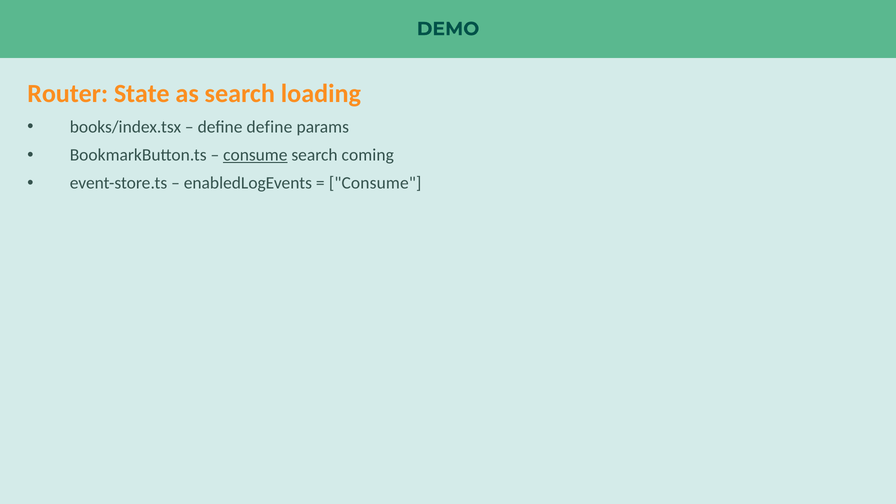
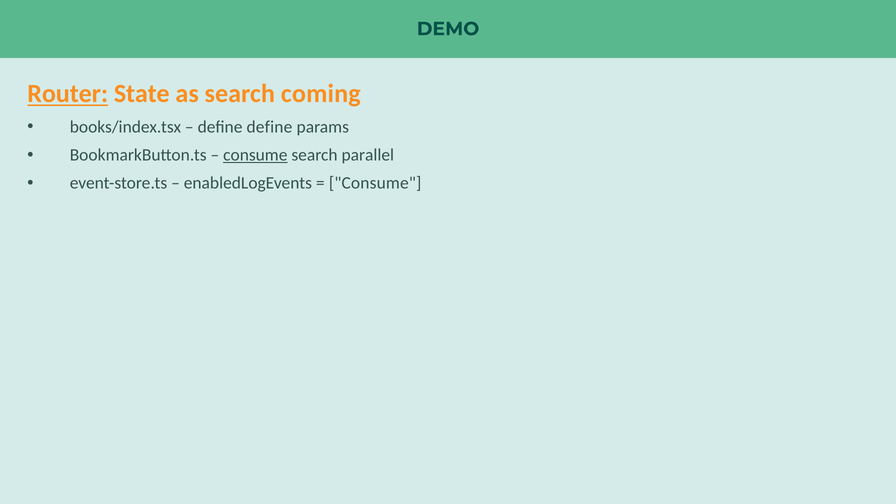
Router underline: none -> present
loading: loading -> coming
coming: coming -> parallel
